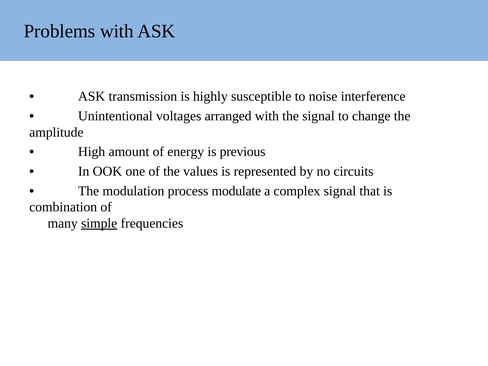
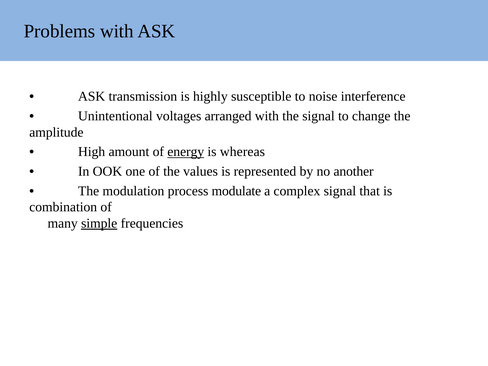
energy underline: none -> present
previous: previous -> whereas
circuits: circuits -> another
